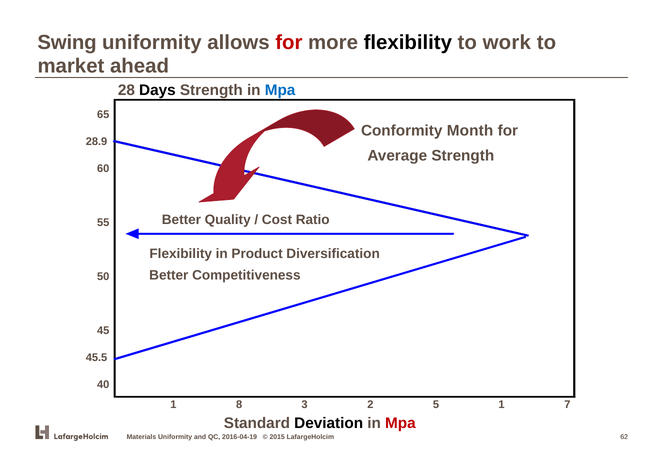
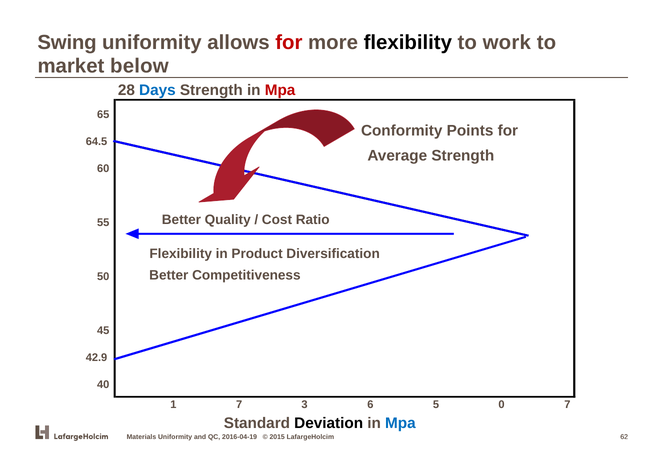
ahead: ahead -> below
Days colour: black -> blue
Mpa at (280, 90) colour: blue -> red
Month: Month -> Points
28.9: 28.9 -> 64.5
45.5: 45.5 -> 42.9
1 8: 8 -> 7
2: 2 -> 6
5 1: 1 -> 0
Mpa at (400, 423) colour: red -> blue
